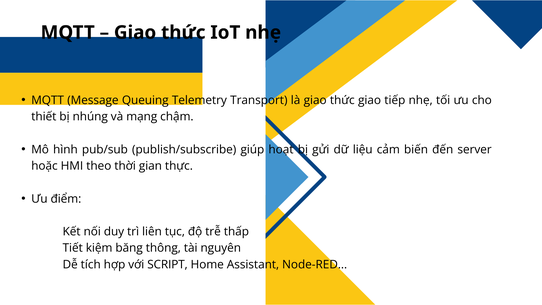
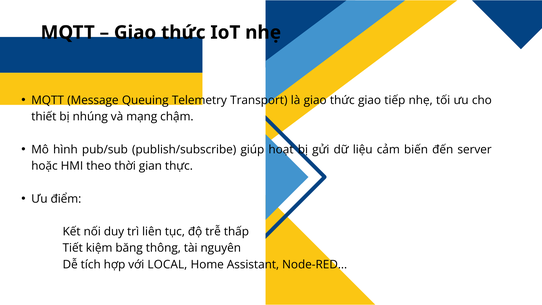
SCRIPT: SCRIPT -> LOCAL
